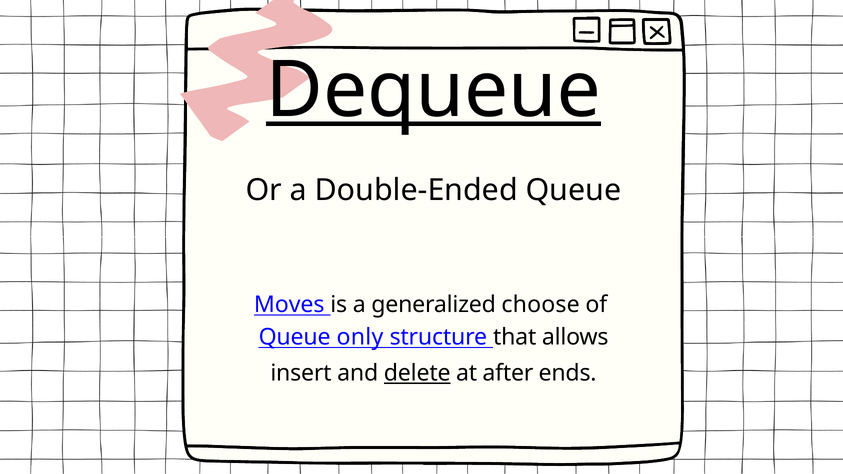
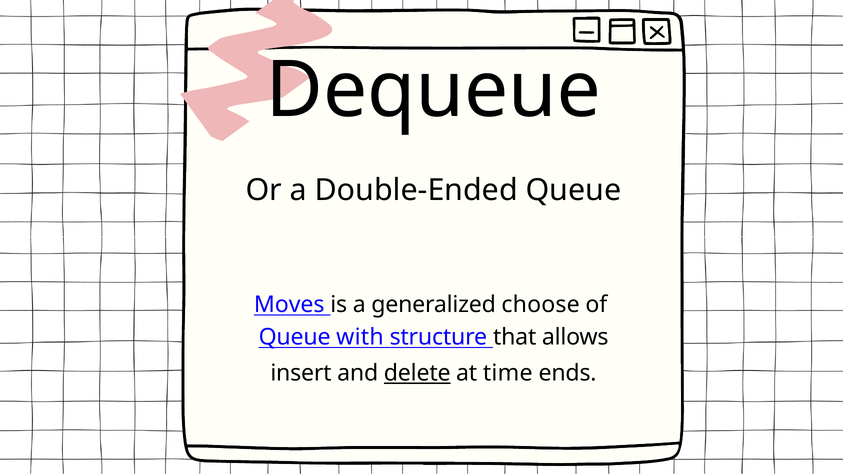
Dequeue underline: present -> none
only: only -> with
after: after -> time
